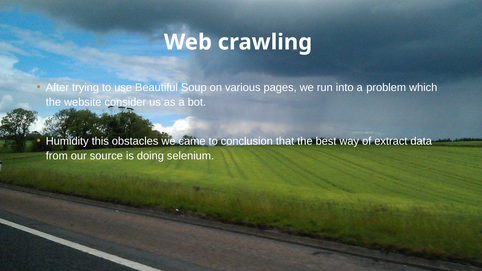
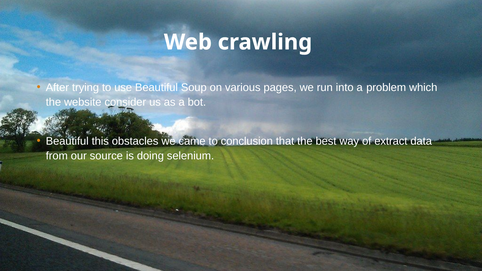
Humidity at (67, 141): Humidity -> Beautiful
